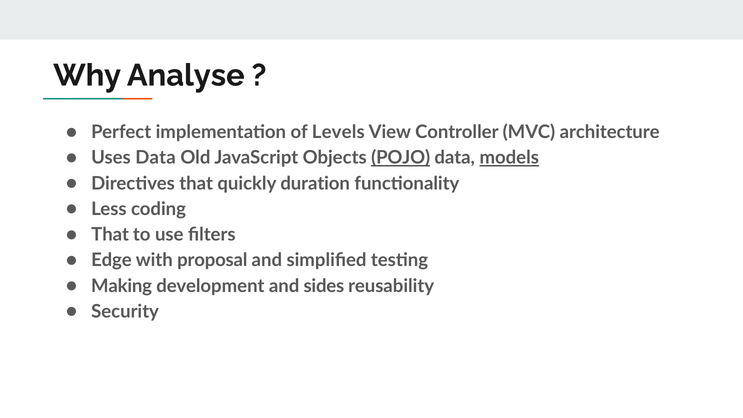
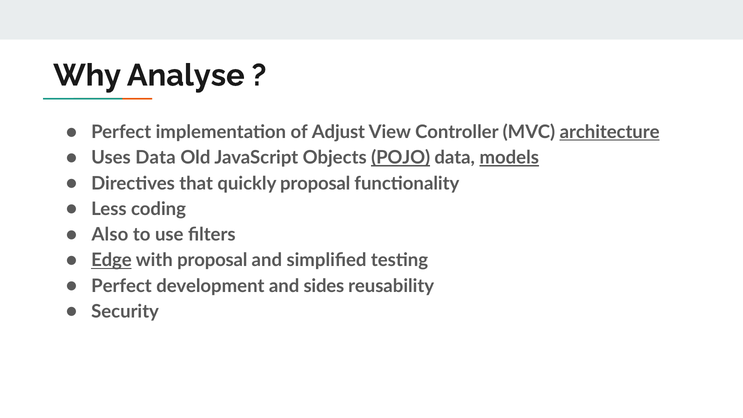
Levels: Levels -> Adjust
architecture underline: none -> present
quickly duration: duration -> proposal
That at (110, 235): That -> Also
Edge underline: none -> present
Making at (122, 286): Making -> Perfect
